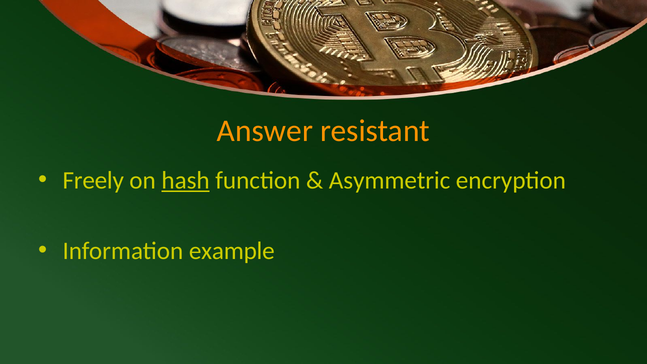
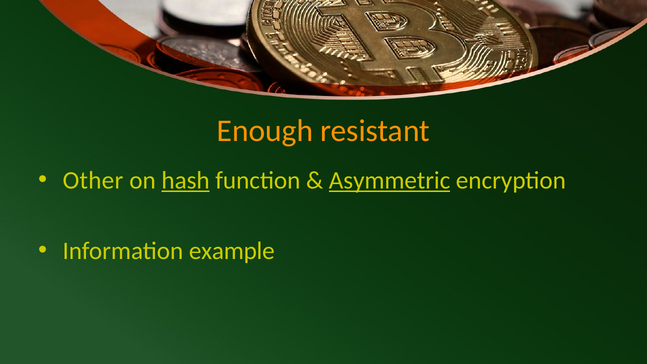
Answer: Answer -> Enough
Freely: Freely -> Other
Asymmetric underline: none -> present
